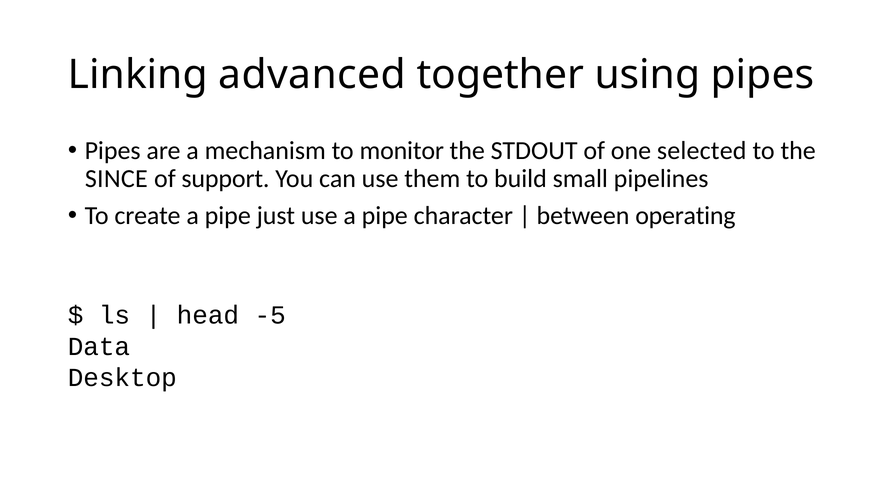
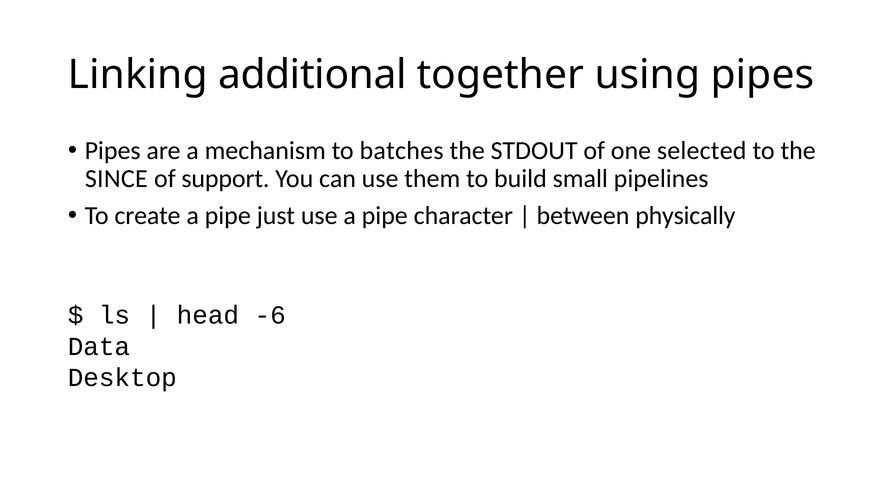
advanced: advanced -> additional
monitor: monitor -> batches
operating: operating -> physically
-5: -5 -> -6
